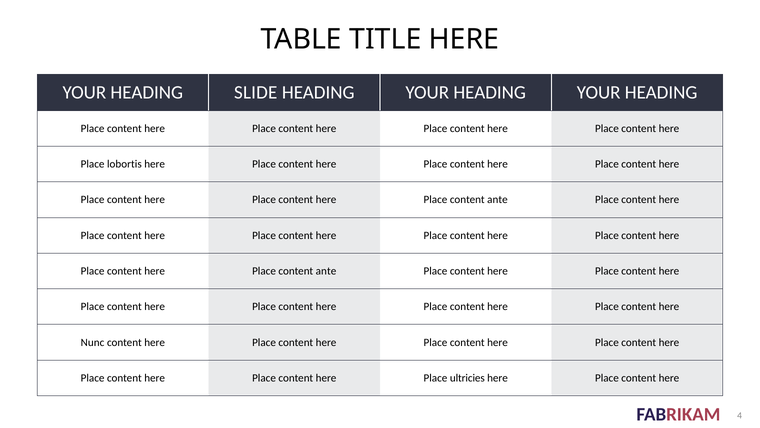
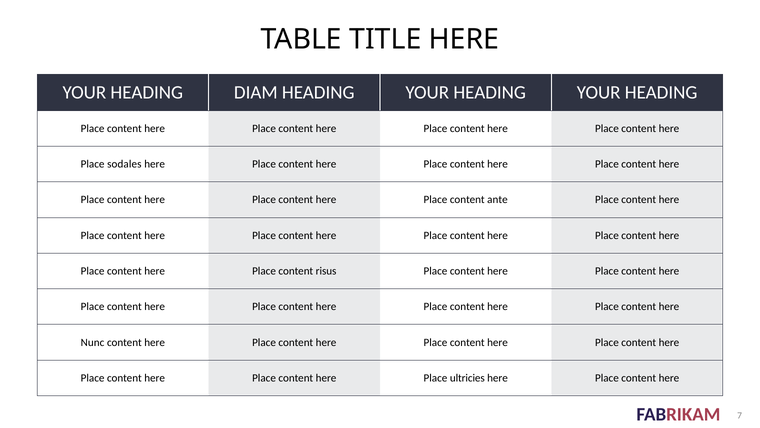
SLIDE: SLIDE -> DIAM
lobortis: lobortis -> sodales
ante at (326, 271): ante -> risus
4: 4 -> 7
